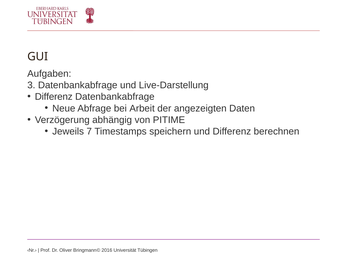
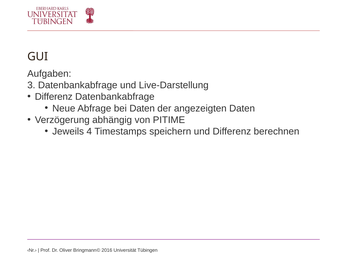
bei Arbeit: Arbeit -> Daten
7: 7 -> 4
